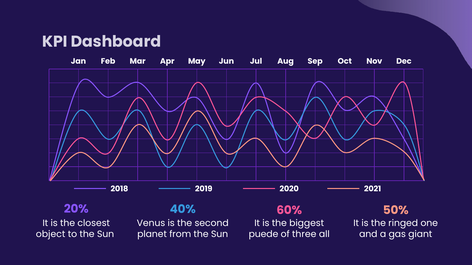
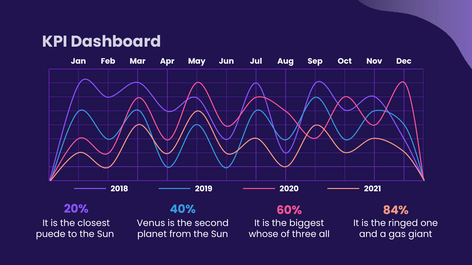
50%: 50% -> 84%
object: object -> puede
puede: puede -> whose
